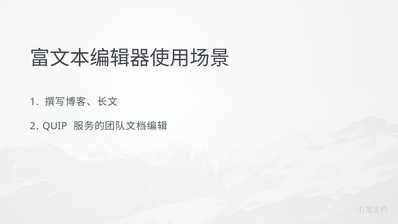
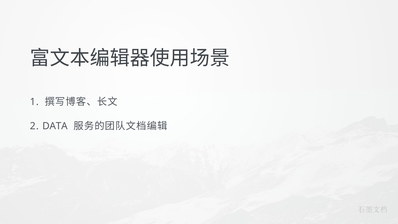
QUIP: QUIP -> DATA
